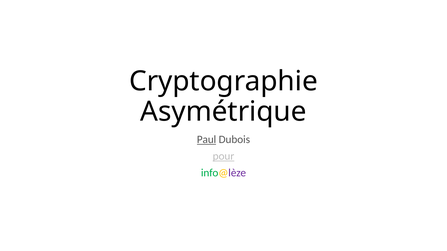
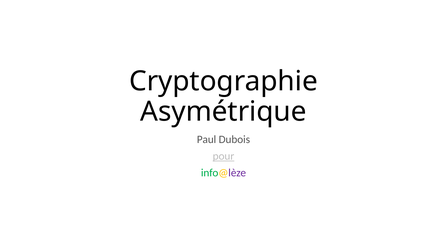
Paul underline: present -> none
